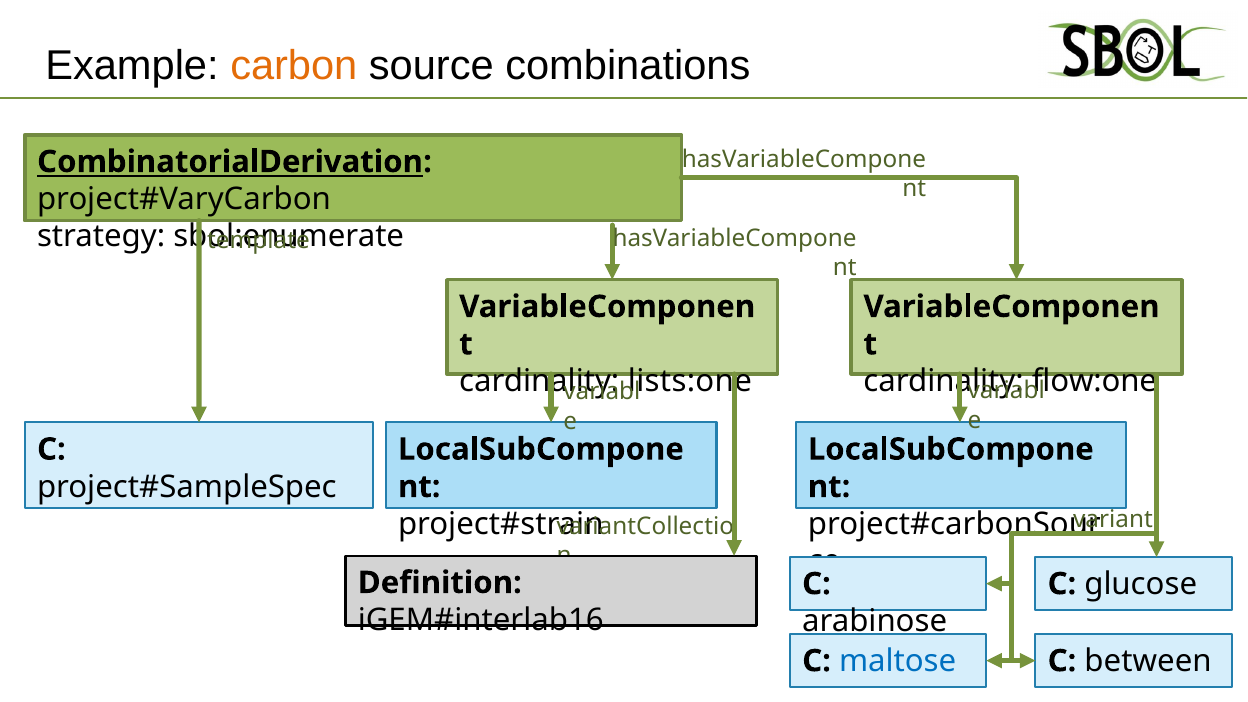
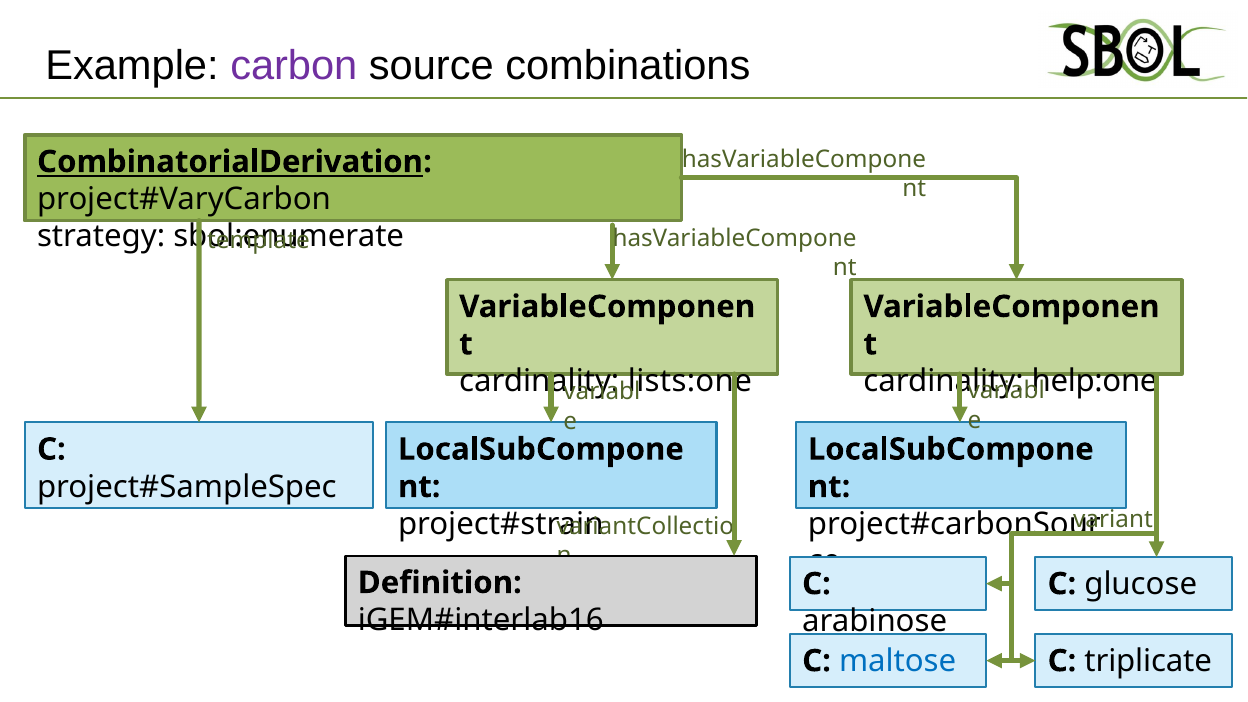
carbon colour: orange -> purple
flow:one: flow:one -> help:one
between: between -> triplicate
